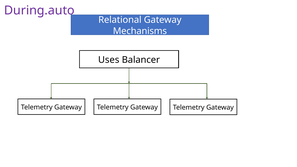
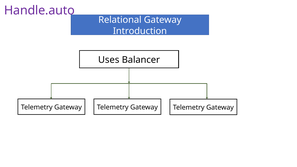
During.auto: During.auto -> Handle.auto
Mechanisms: Mechanisms -> Introduction
